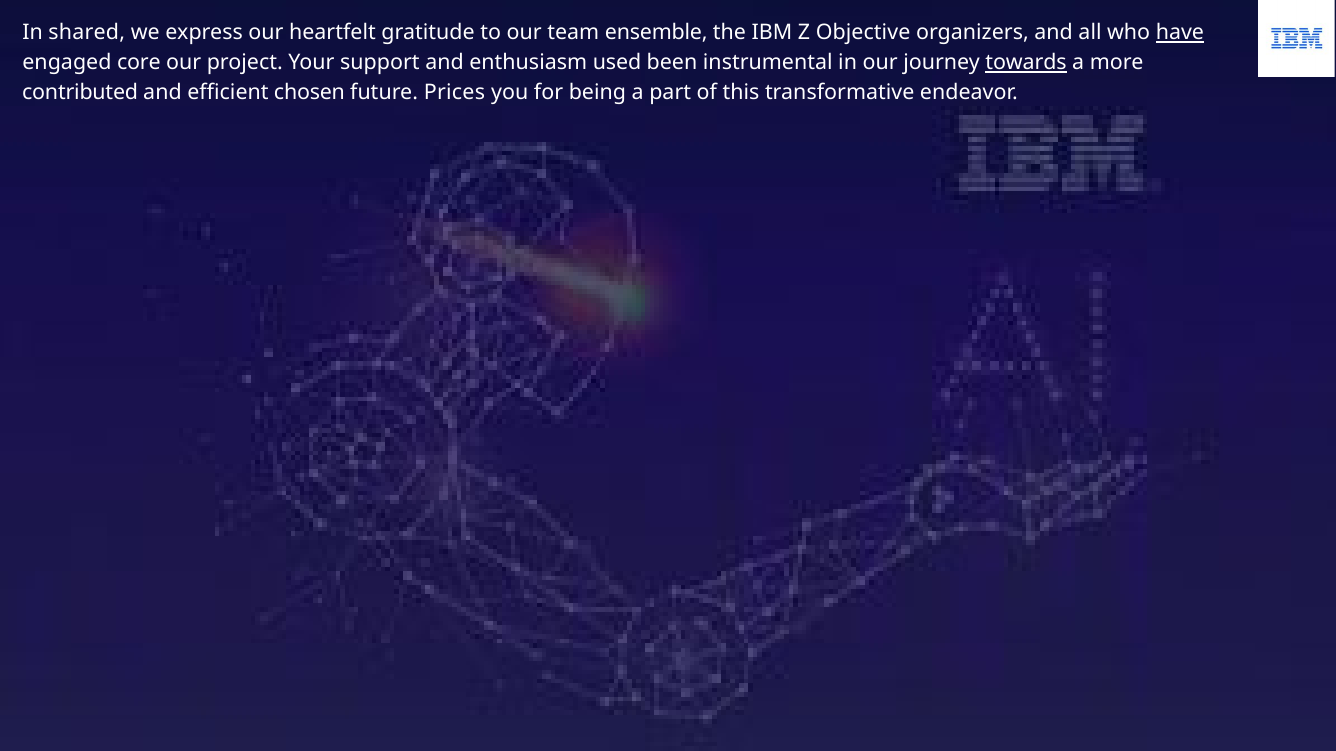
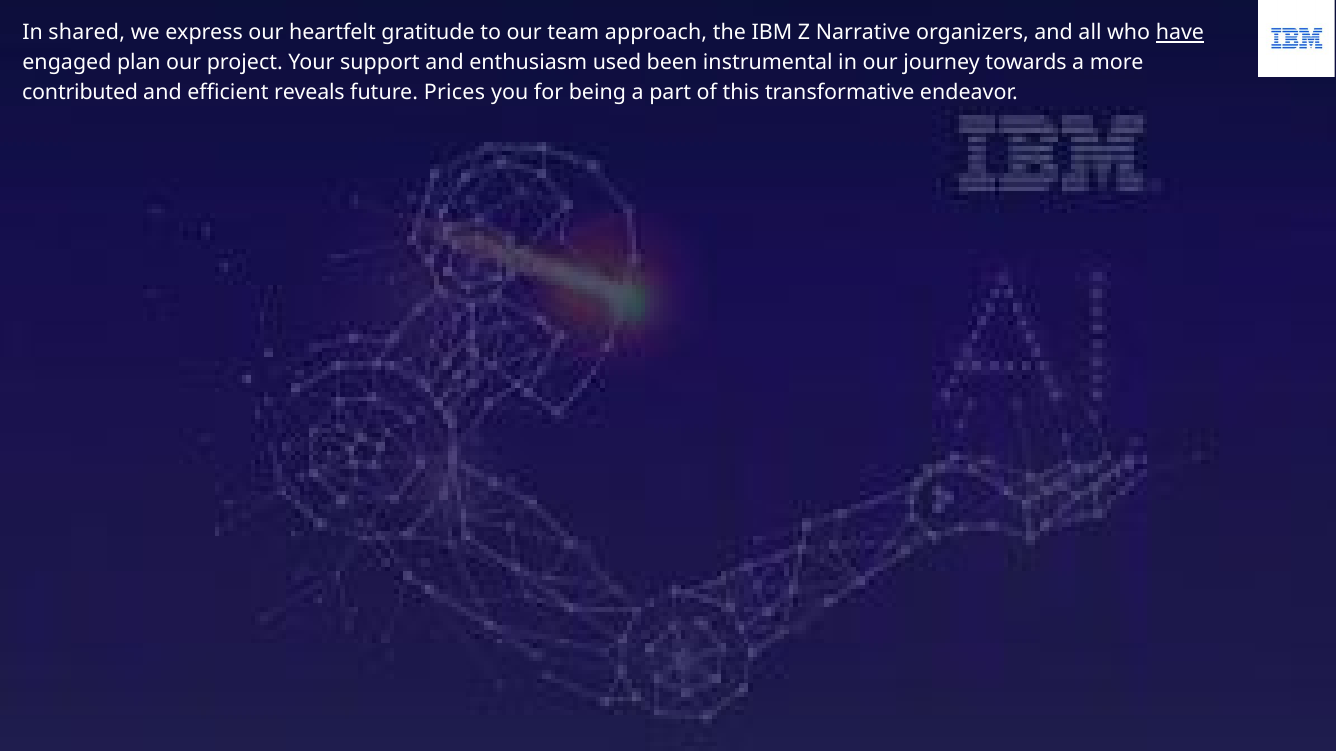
ensemble: ensemble -> approach
Objective: Objective -> Narrative
core: core -> plan
towards underline: present -> none
chosen: chosen -> reveals
